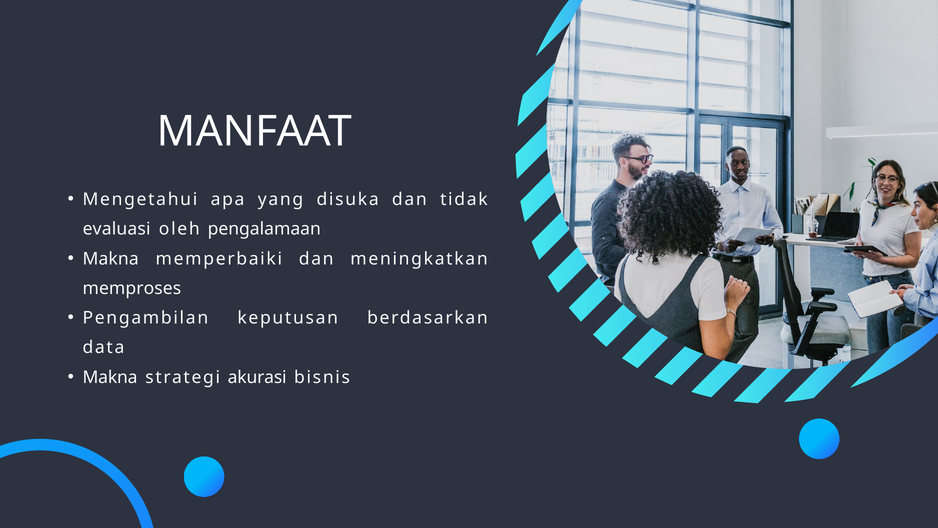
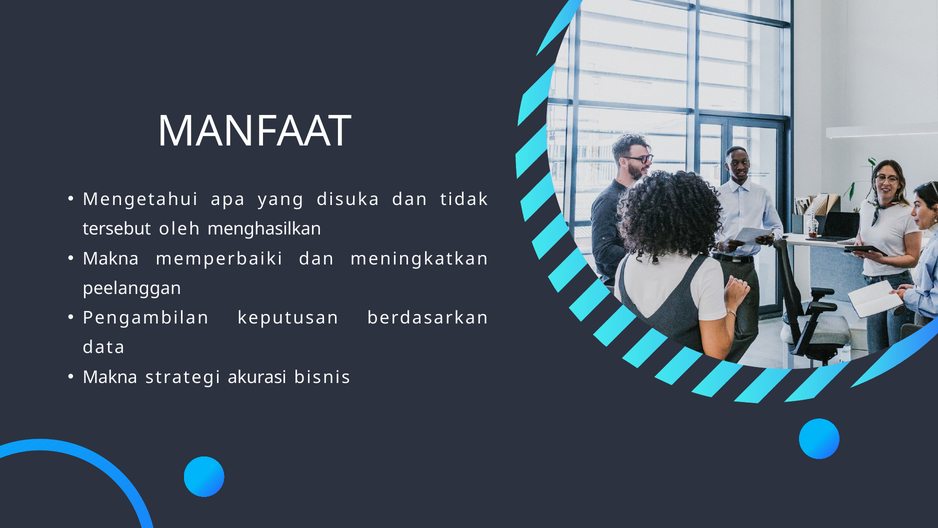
evaluasi: evaluasi -> tersebut
pengalamaan: pengalamaan -> menghasilkan
memproses: memproses -> peelanggan
